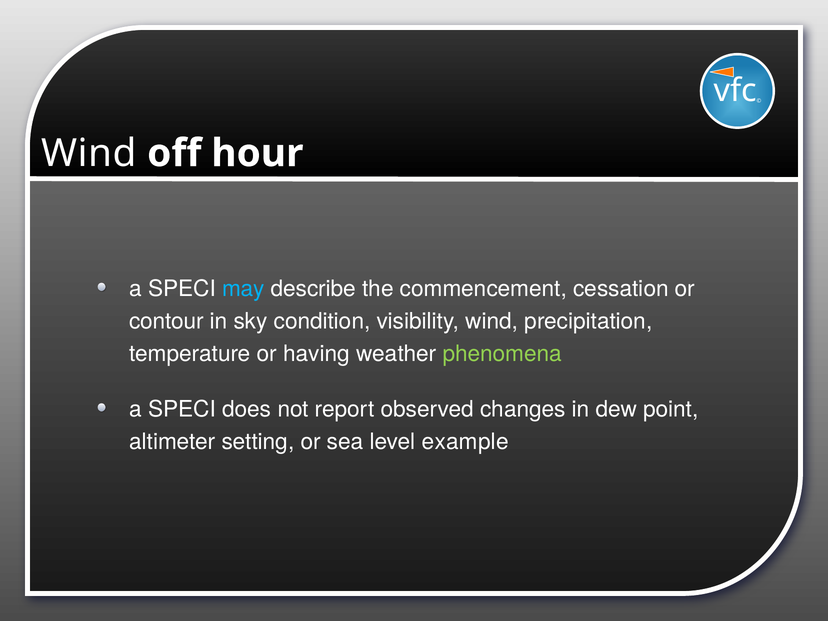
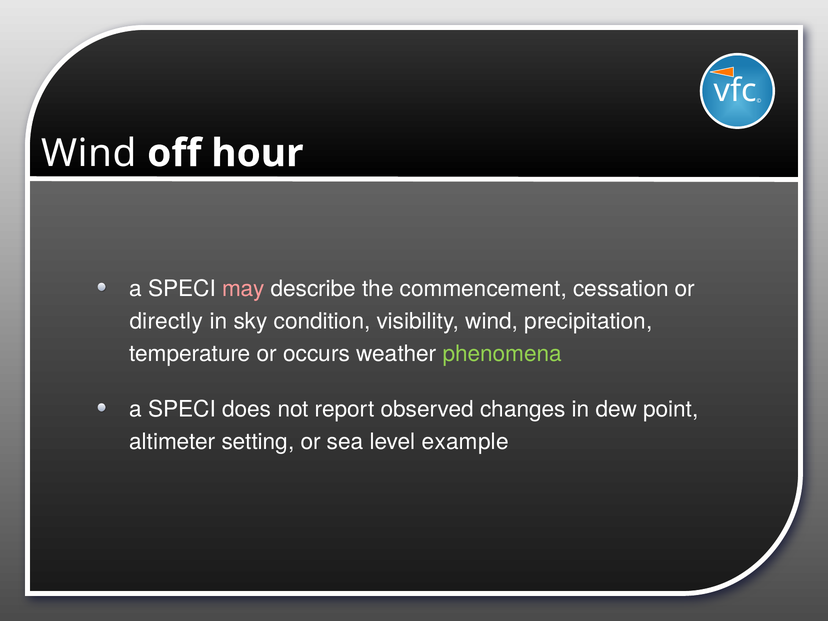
may colour: light blue -> pink
contour: contour -> directly
having: having -> occurs
